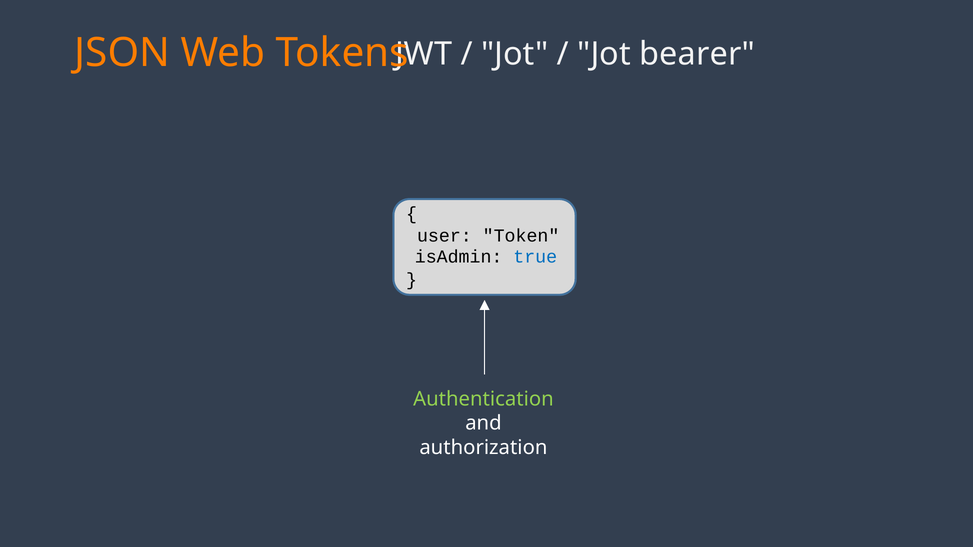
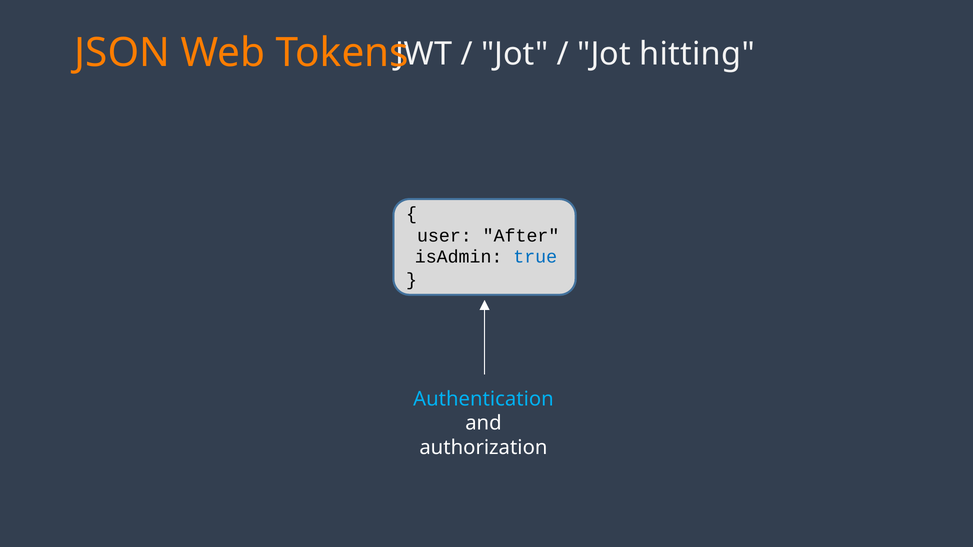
bearer: bearer -> hitting
user Token: Token -> After
Authentication colour: light green -> light blue
